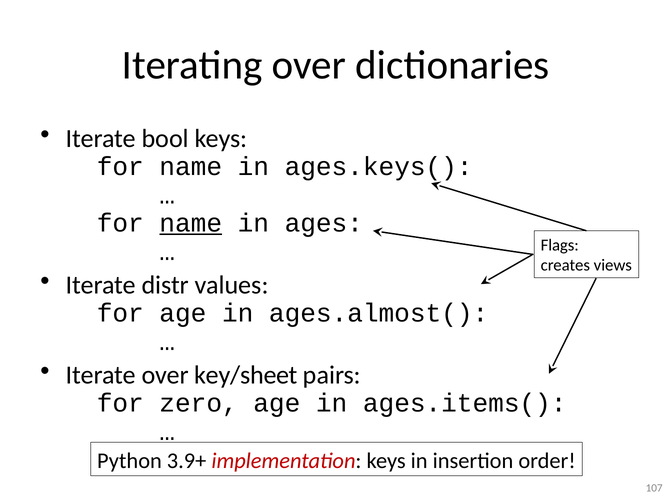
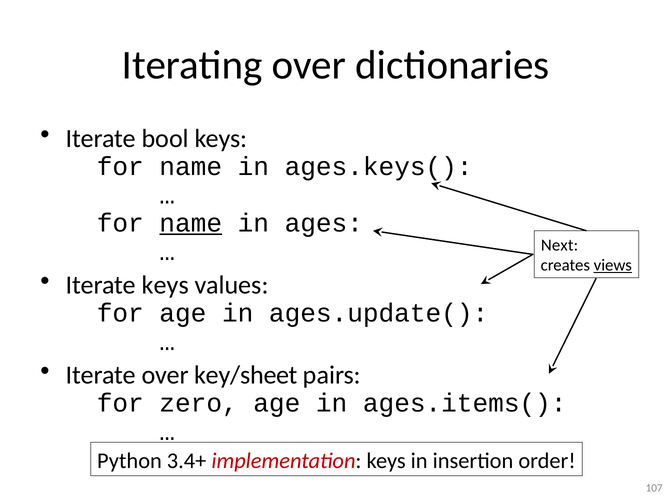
Flags: Flags -> Next
views underline: none -> present
Iterate distr: distr -> keys
ages.almost(: ages.almost( -> ages.update(
3.9+: 3.9+ -> 3.4+
